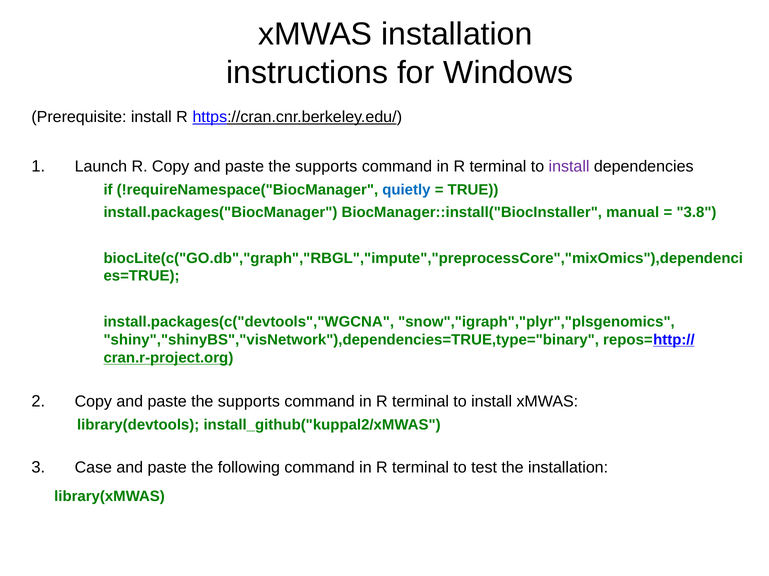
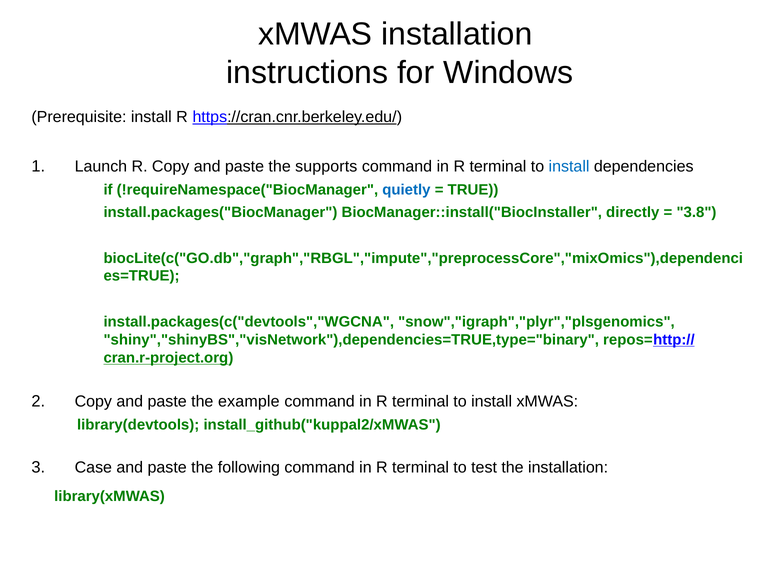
install at (569, 166) colour: purple -> blue
manual: manual -> directly
supports at (249, 402): supports -> example
